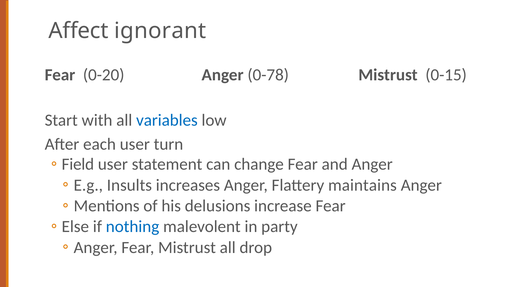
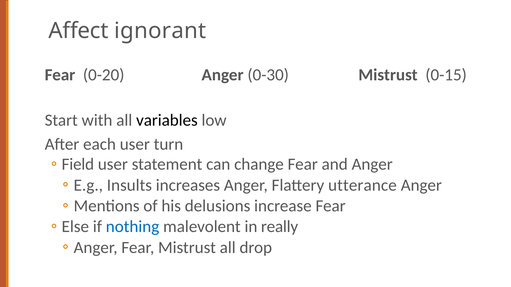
0-78: 0-78 -> 0-30
variables colour: blue -> black
maintains: maintains -> utterance
party: party -> really
